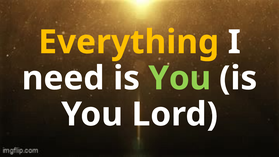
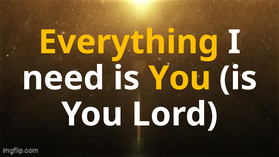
You at (180, 78) colour: light green -> yellow
